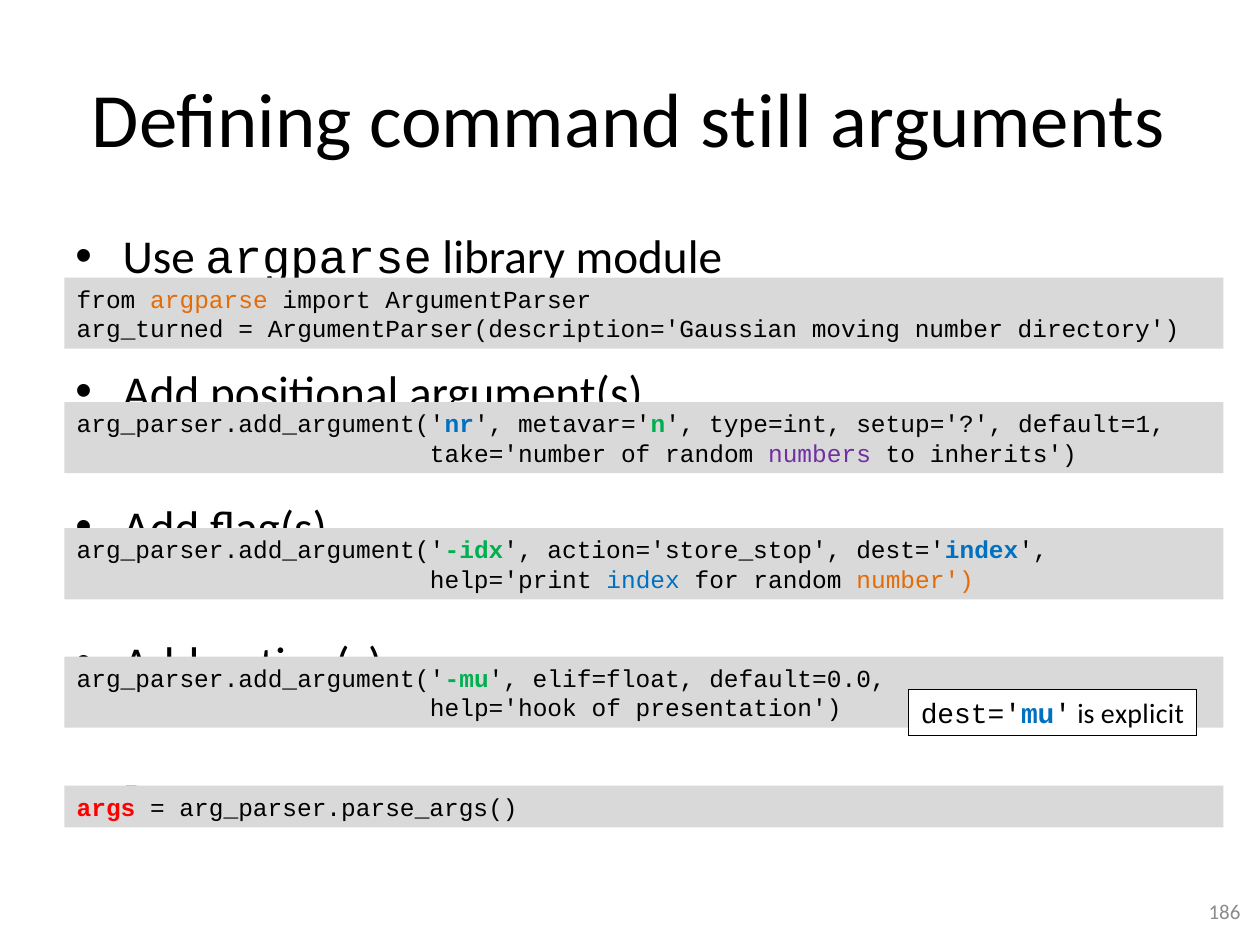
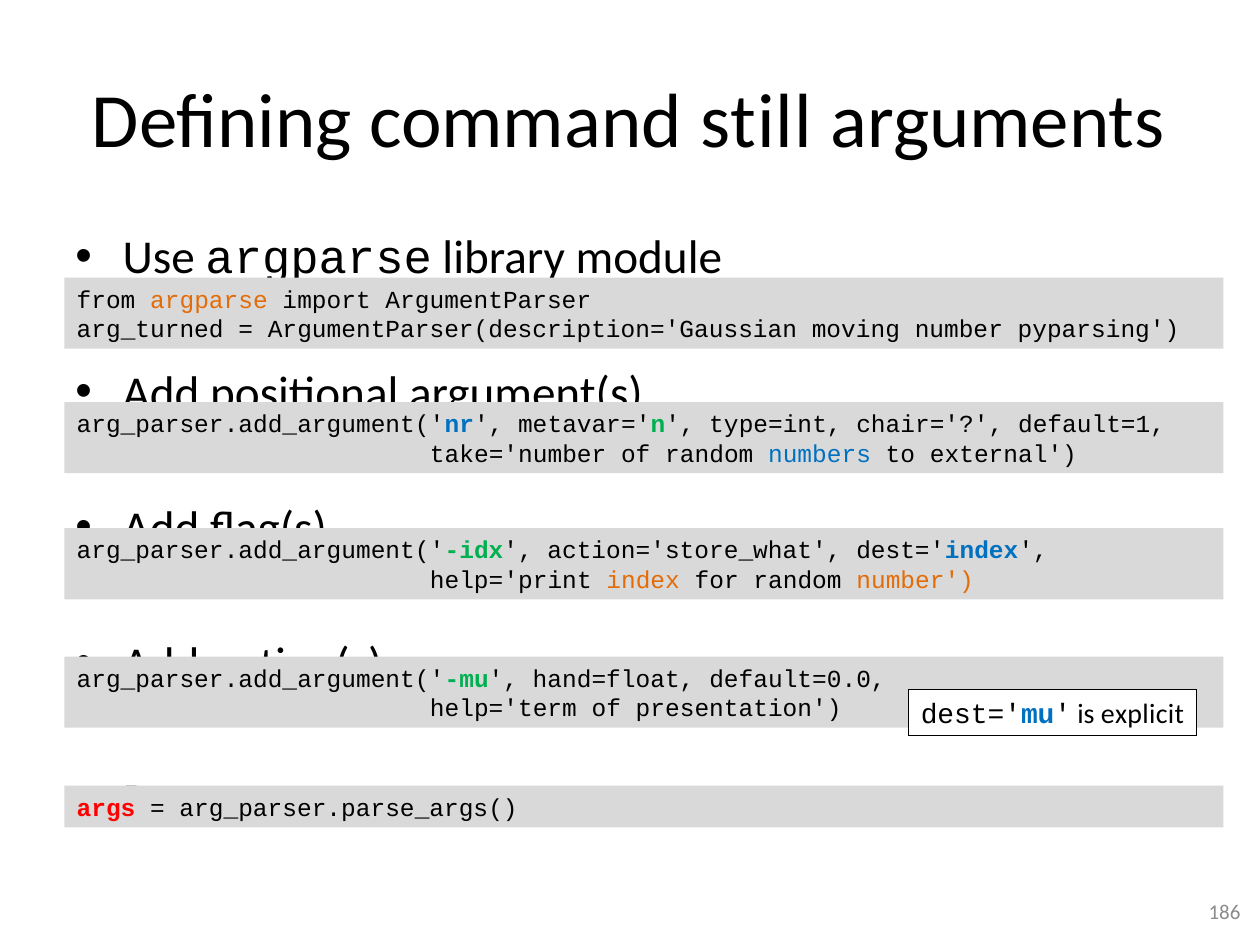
directory: directory -> pyparsing
setup=: setup= -> chair=
numbers colour: purple -> blue
inherits: inherits -> external
action='store_stop: action='store_stop -> action='store_what
index colour: blue -> orange
elif=float: elif=float -> hand=float
help='hook: help='hook -> help='term
